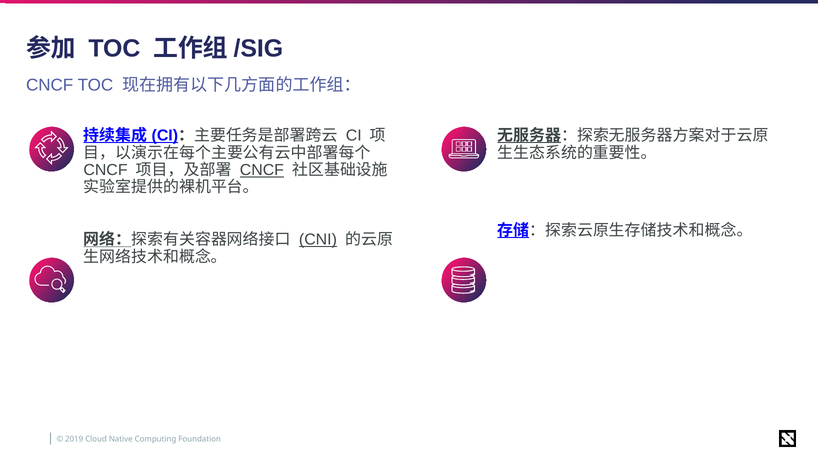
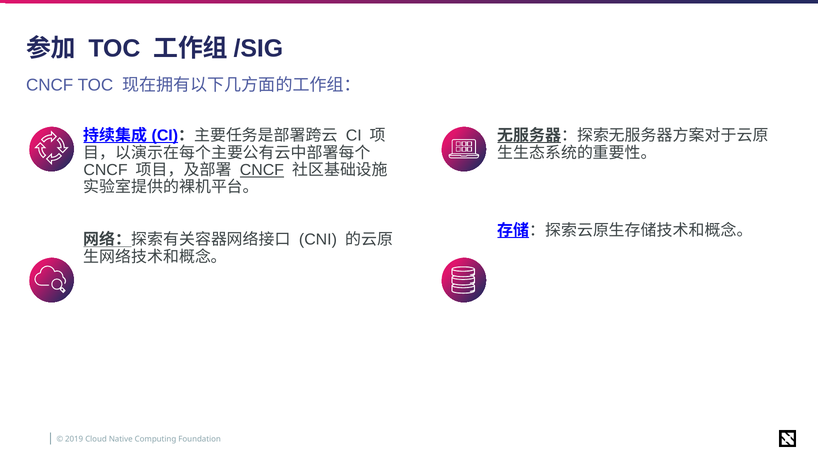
CNI underline: present -> none
